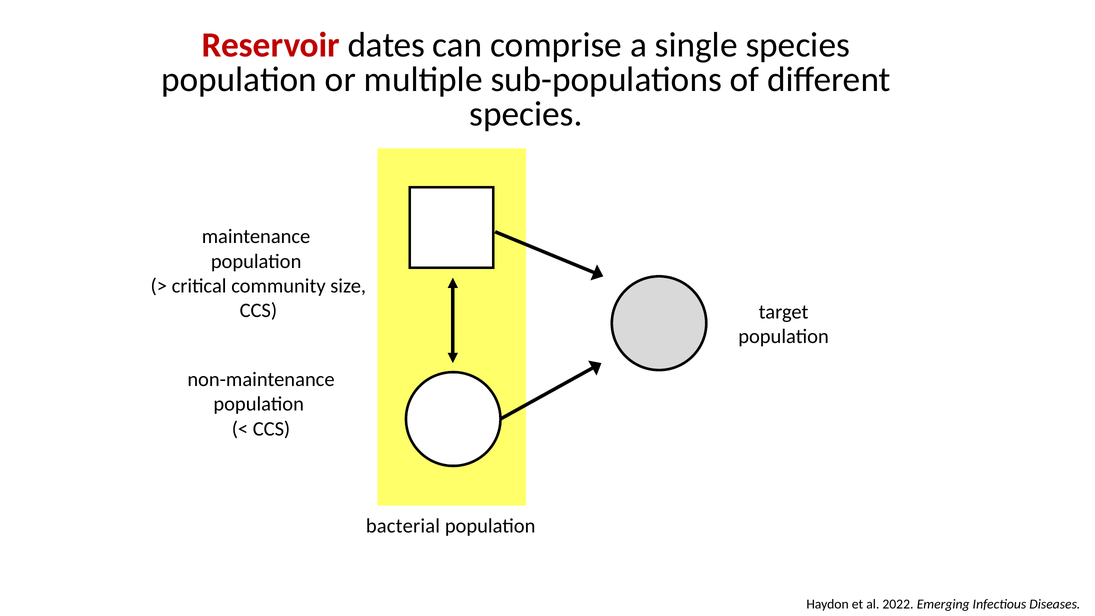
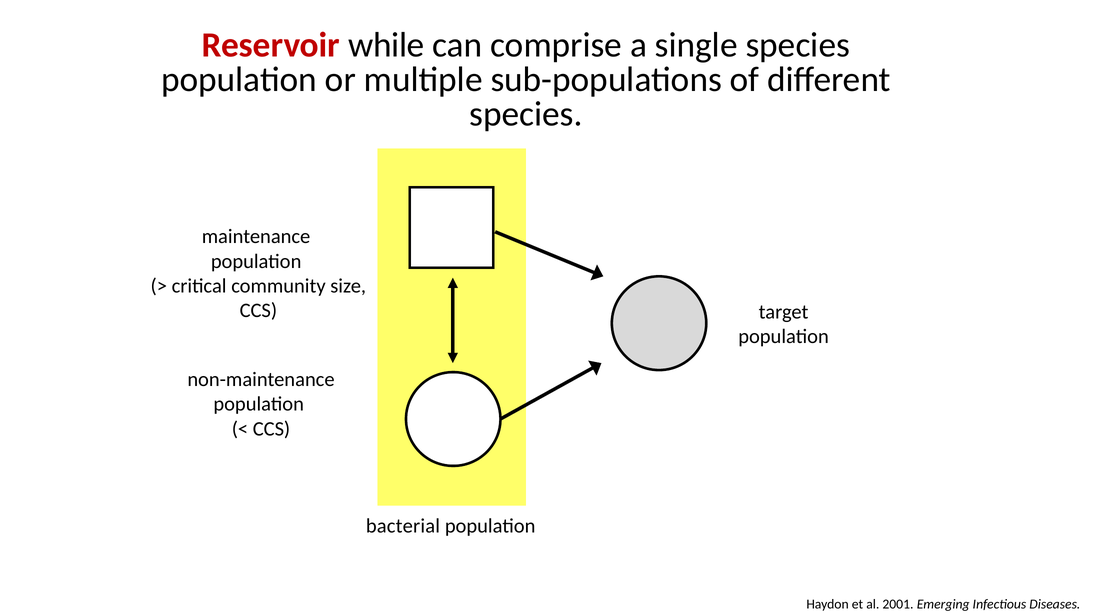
dates: dates -> while
2022: 2022 -> 2001
